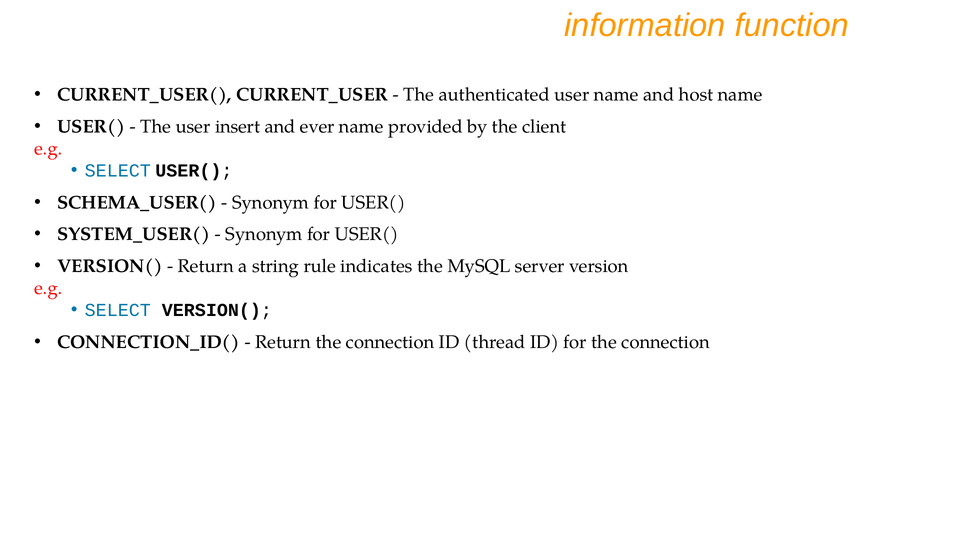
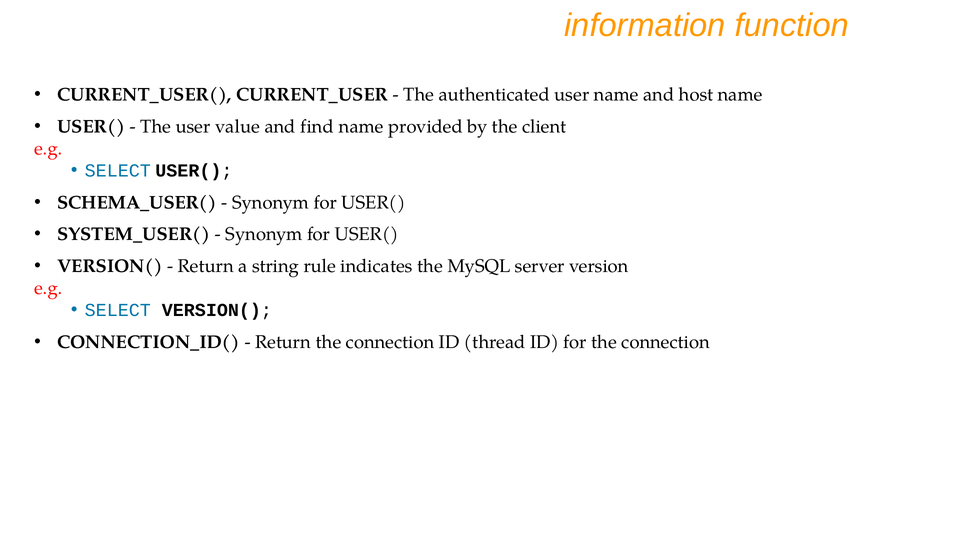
insert: insert -> value
ever: ever -> find
